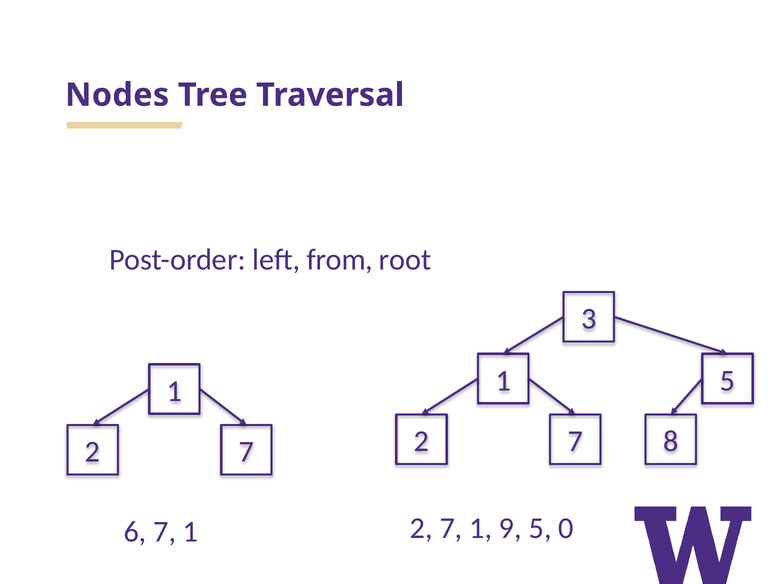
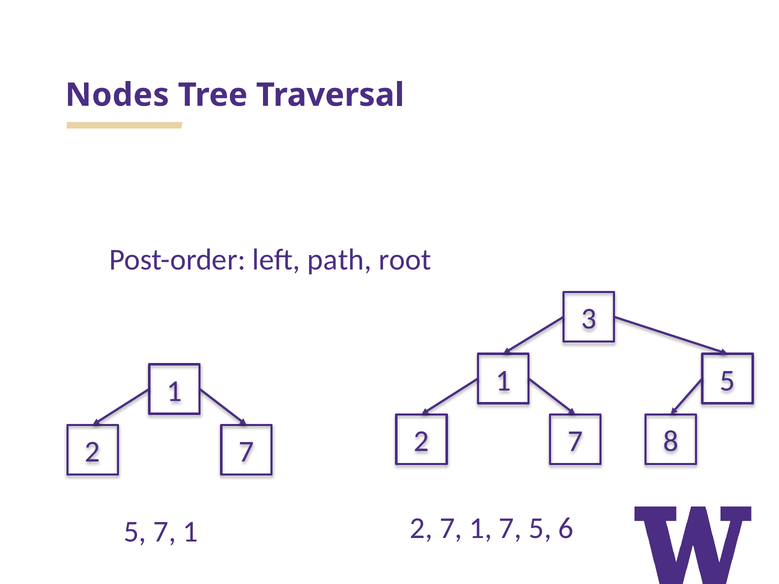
from: from -> path
6 at (135, 532): 6 -> 5
1 9: 9 -> 7
0: 0 -> 6
